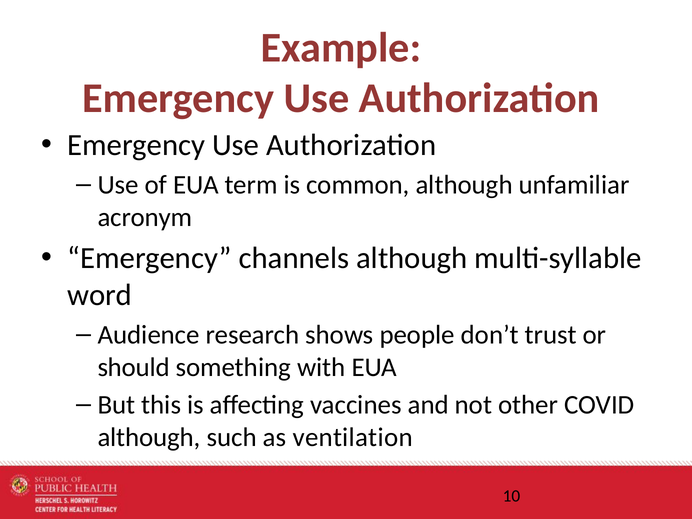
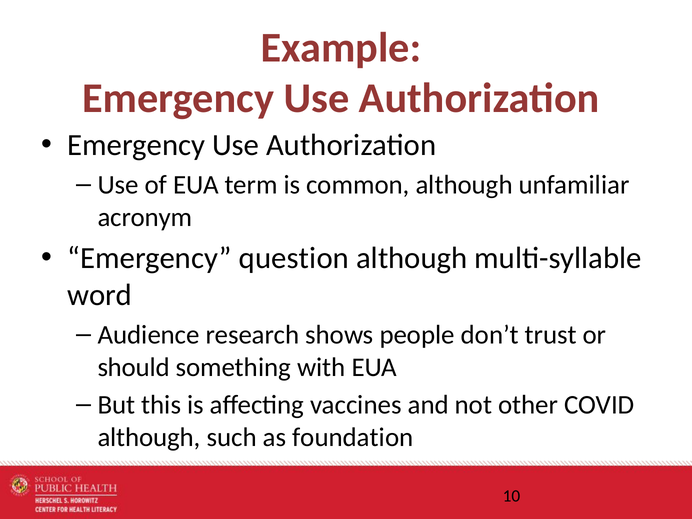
channels: channels -> question
ventilation: ventilation -> foundation
